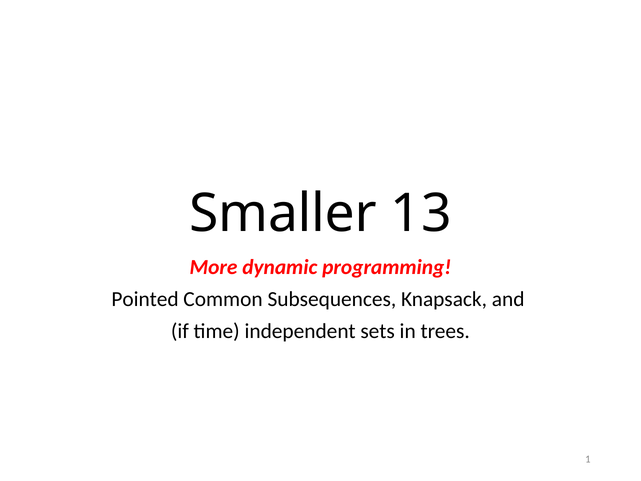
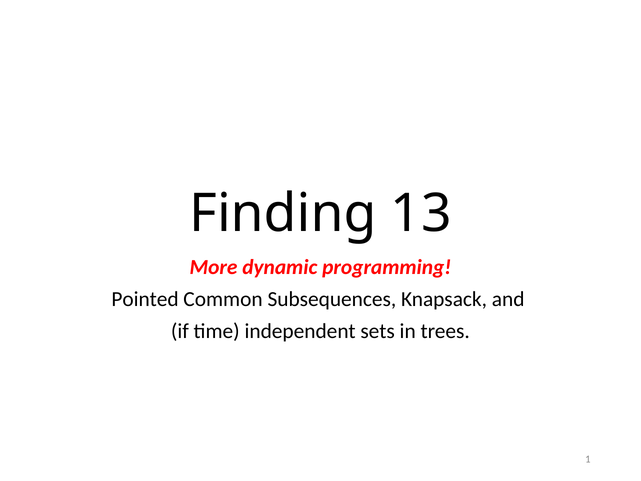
Smaller: Smaller -> Finding
